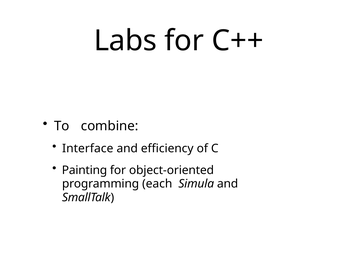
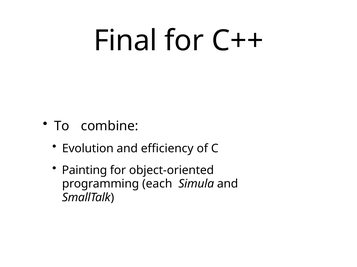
Labs: Labs -> Final
Interface: Interface -> Evolution
